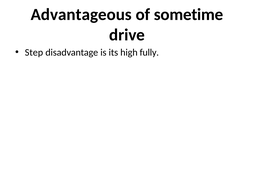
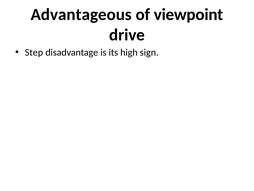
sometime: sometime -> viewpoint
fully: fully -> sign
